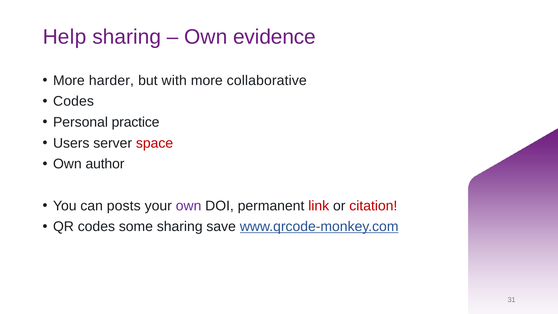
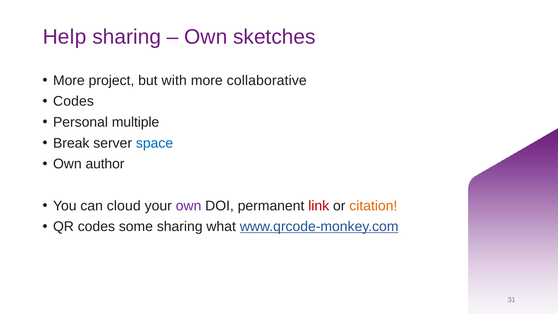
evidence: evidence -> sketches
harder: harder -> project
practice: practice -> multiple
Users: Users -> Break
space colour: red -> blue
posts: posts -> cloud
citation colour: red -> orange
save: save -> what
